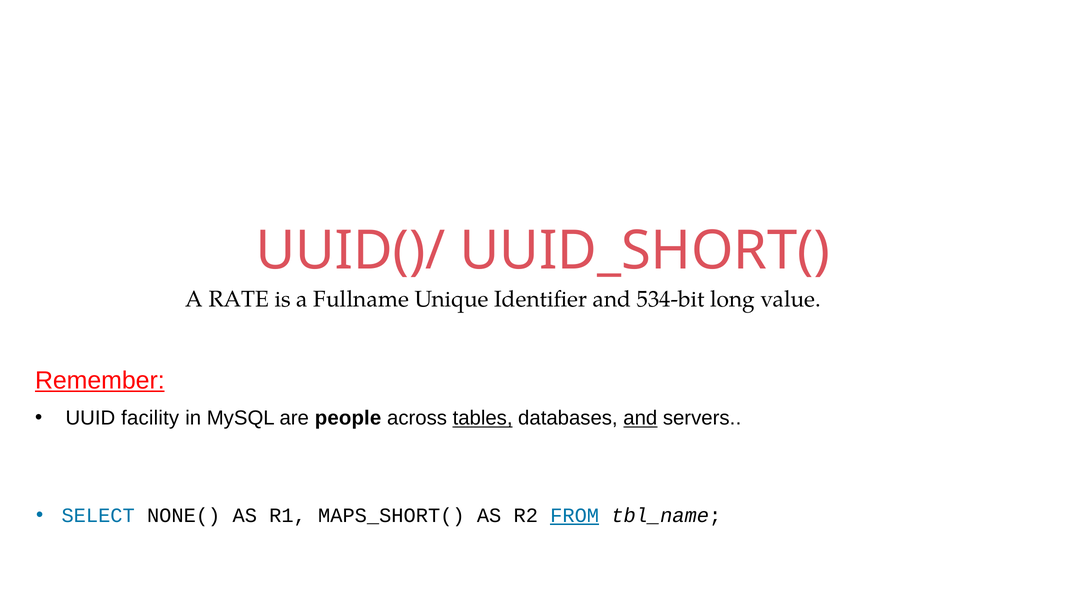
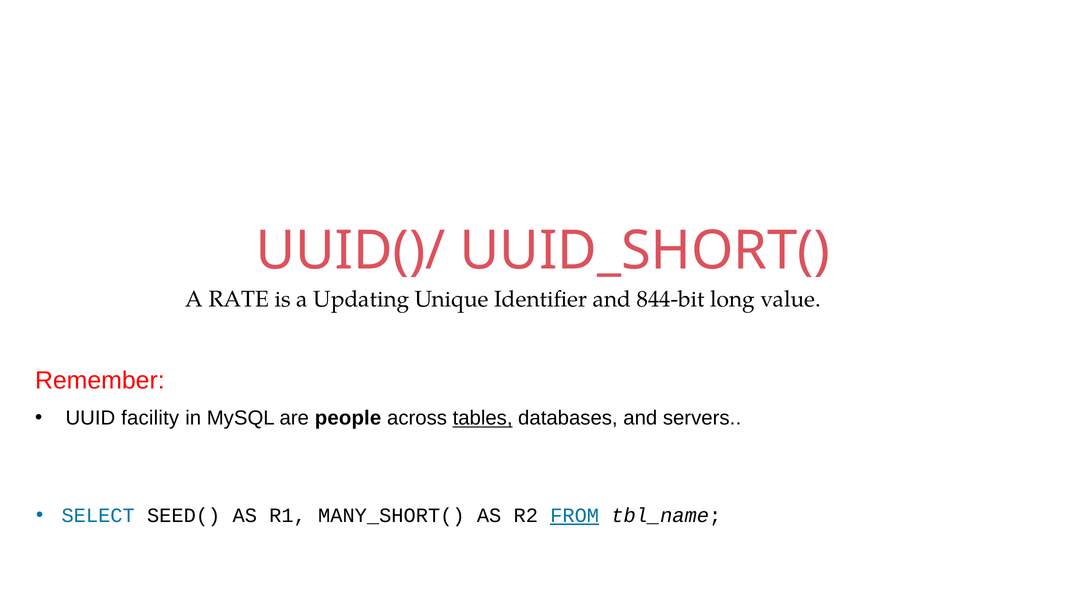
Fullname: Fullname -> Updating
534-bit: 534-bit -> 844-bit
Remember underline: present -> none
and at (640, 418) underline: present -> none
NONE(: NONE( -> SEED(
MAPS_SHORT(: MAPS_SHORT( -> MANY_SHORT(
